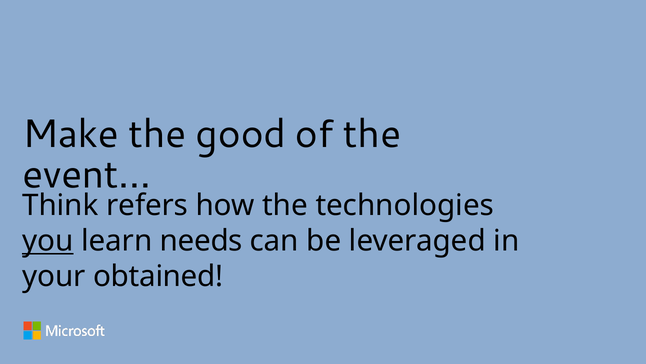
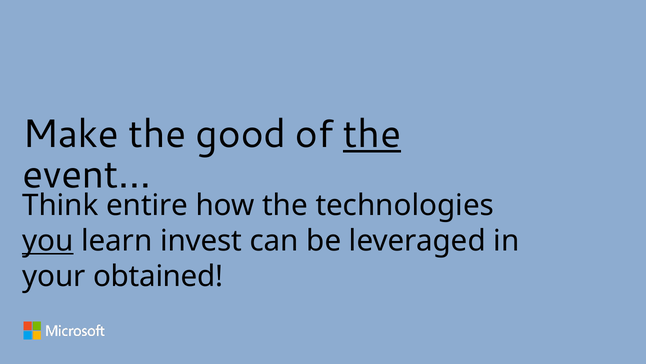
the at (372, 134) underline: none -> present
refers: refers -> entire
needs: needs -> invest
